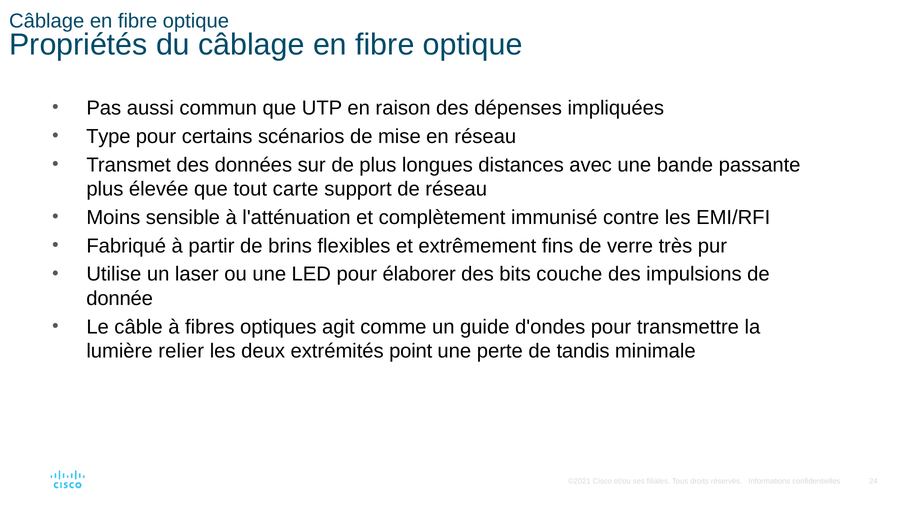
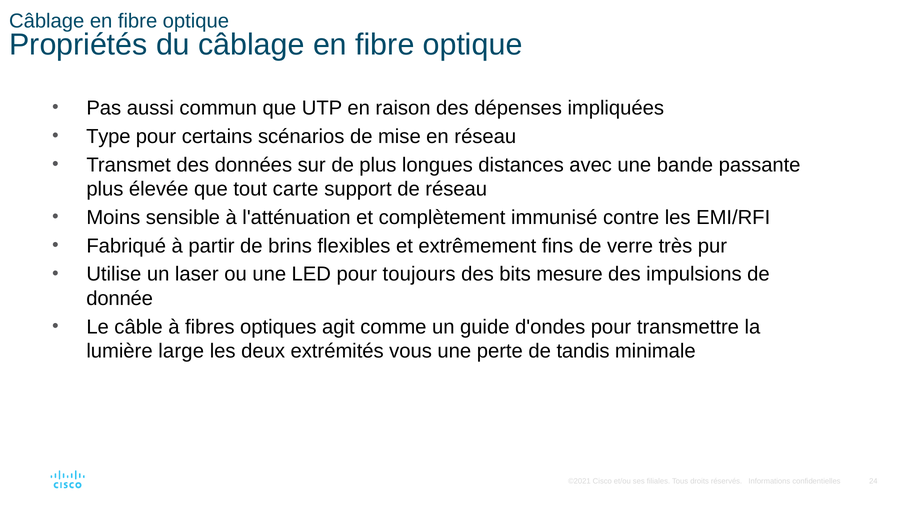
élaborer: élaborer -> toujours
couche: couche -> mesure
relier: relier -> large
point: point -> vous
